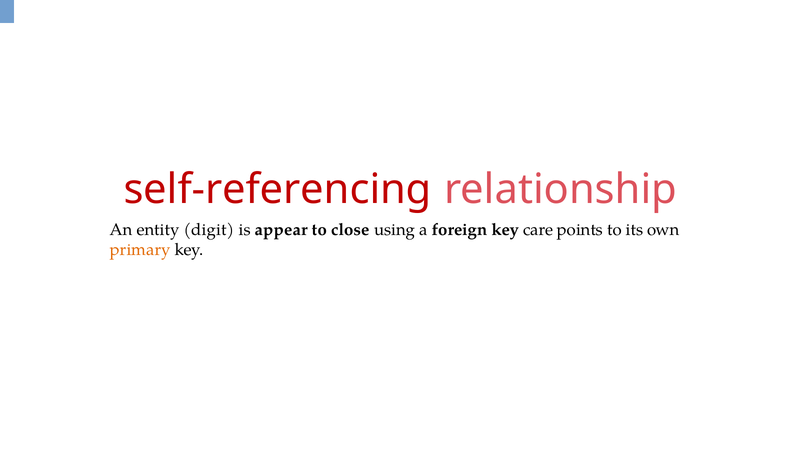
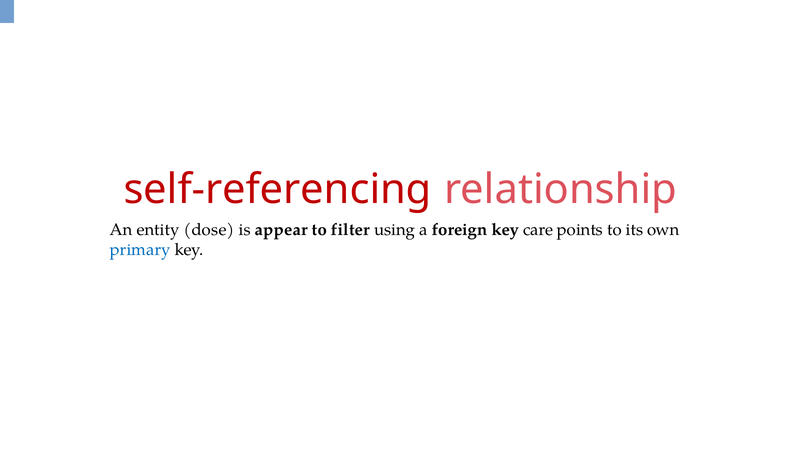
digit: digit -> dose
close: close -> filter
primary colour: orange -> blue
